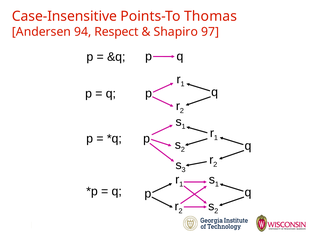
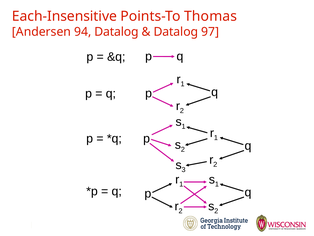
Case-Insensitive: Case-Insensitive -> Each-Insensitive
94 Respect: Respect -> Datalog
Shapiro at (176, 32): Shapiro -> Datalog
